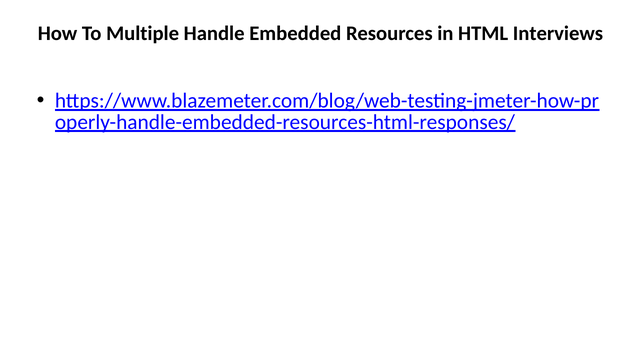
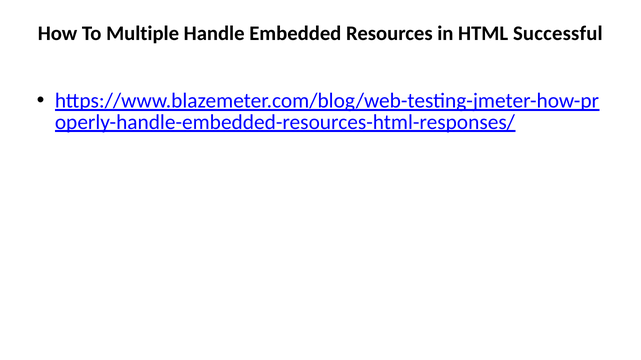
Interviews: Interviews -> Successful
